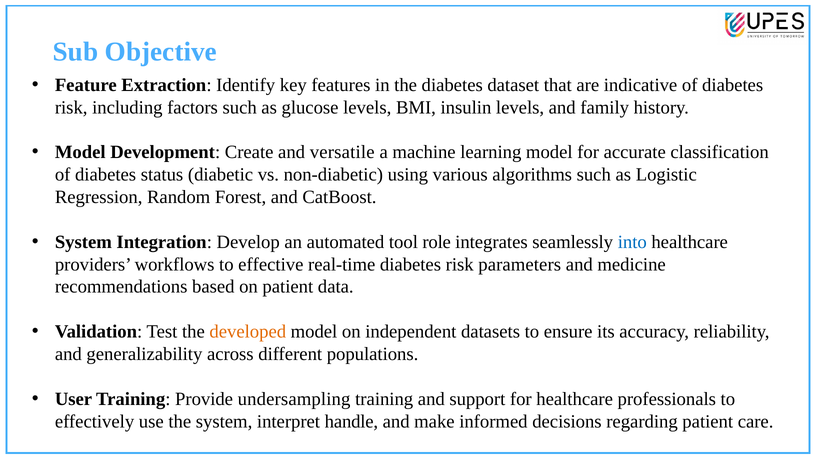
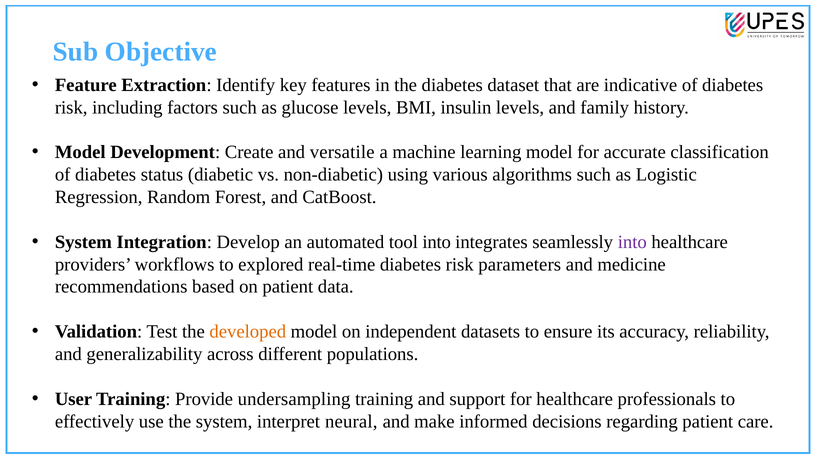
tool role: role -> into
into at (632, 242) colour: blue -> purple
effective: effective -> explored
handle: handle -> neural
